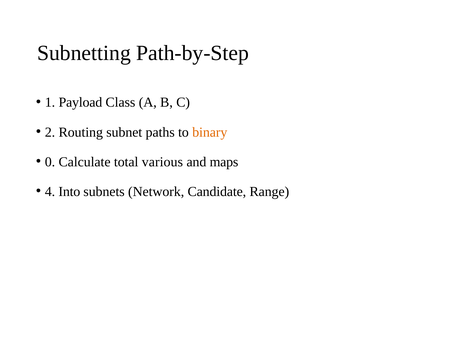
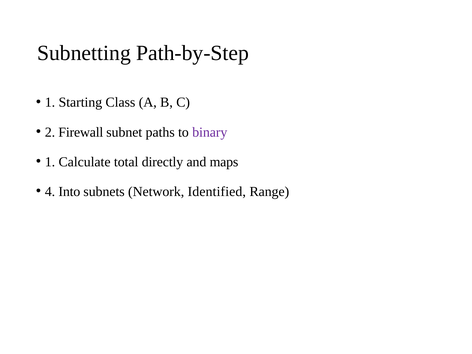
Payload: Payload -> Starting
Routing: Routing -> Firewall
binary colour: orange -> purple
0 at (50, 162): 0 -> 1
various: various -> directly
Candidate: Candidate -> Identified
